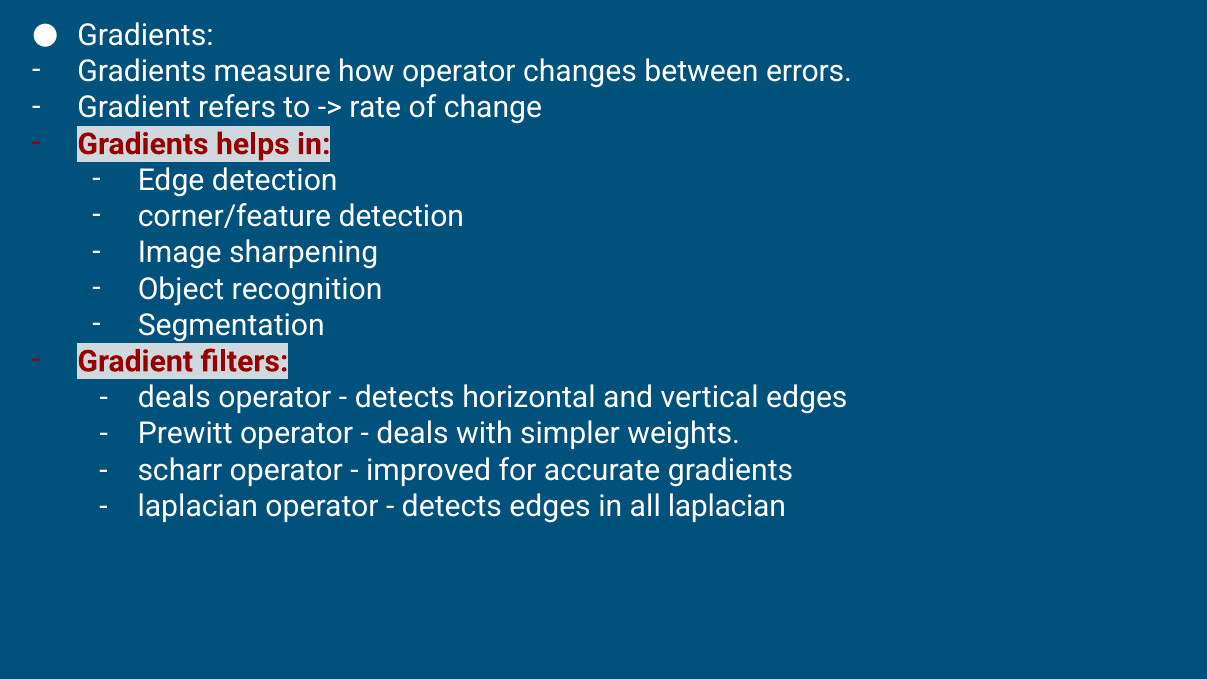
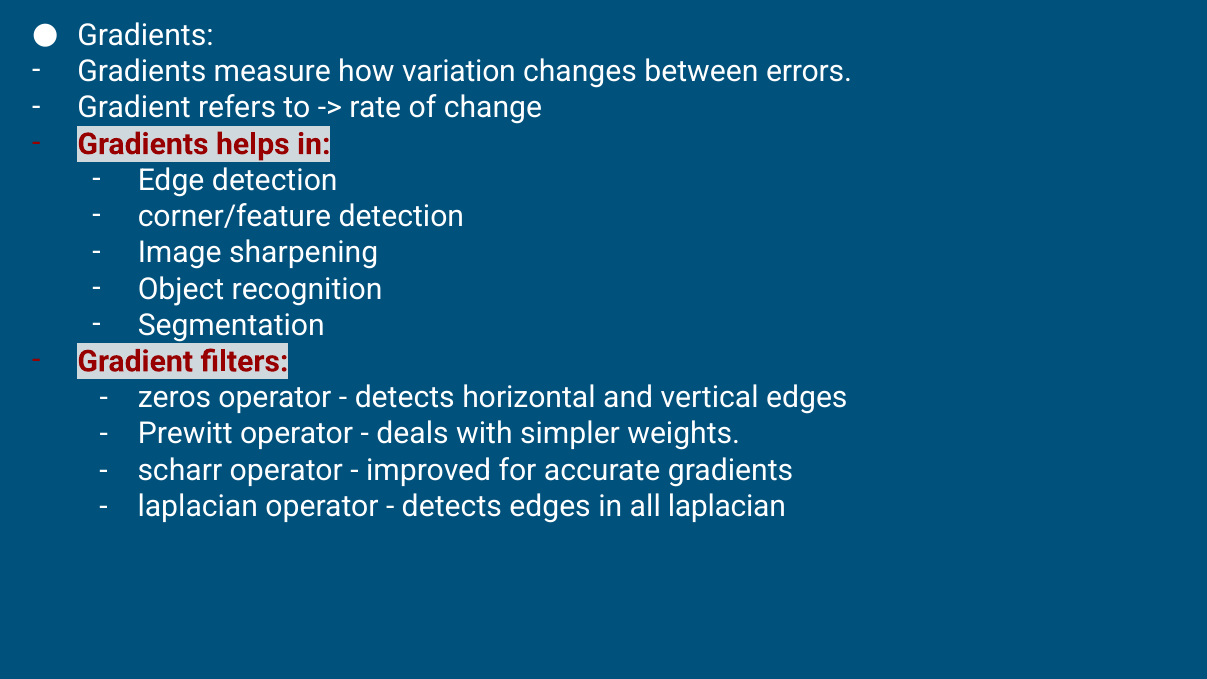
how operator: operator -> variation
deals at (174, 398): deals -> zeros
